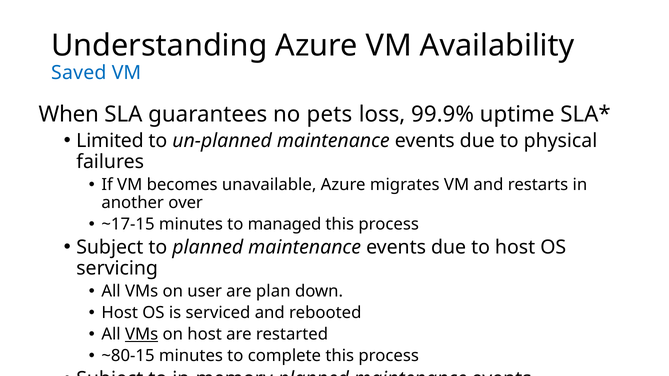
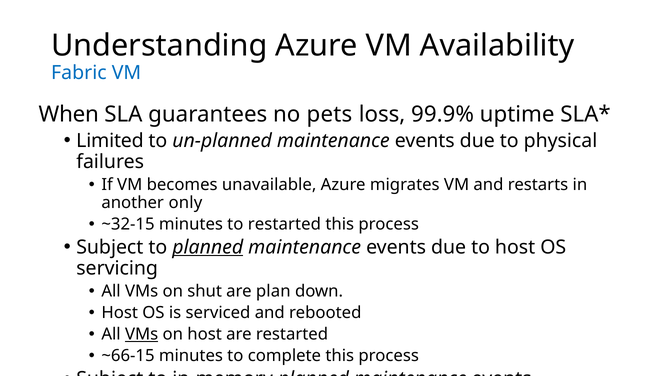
Saved: Saved -> Fabric
over: over -> only
~17-15: ~17-15 -> ~32-15
to managed: managed -> restarted
planned at (208, 247) underline: none -> present
user: user -> shut
~80-15: ~80-15 -> ~66-15
